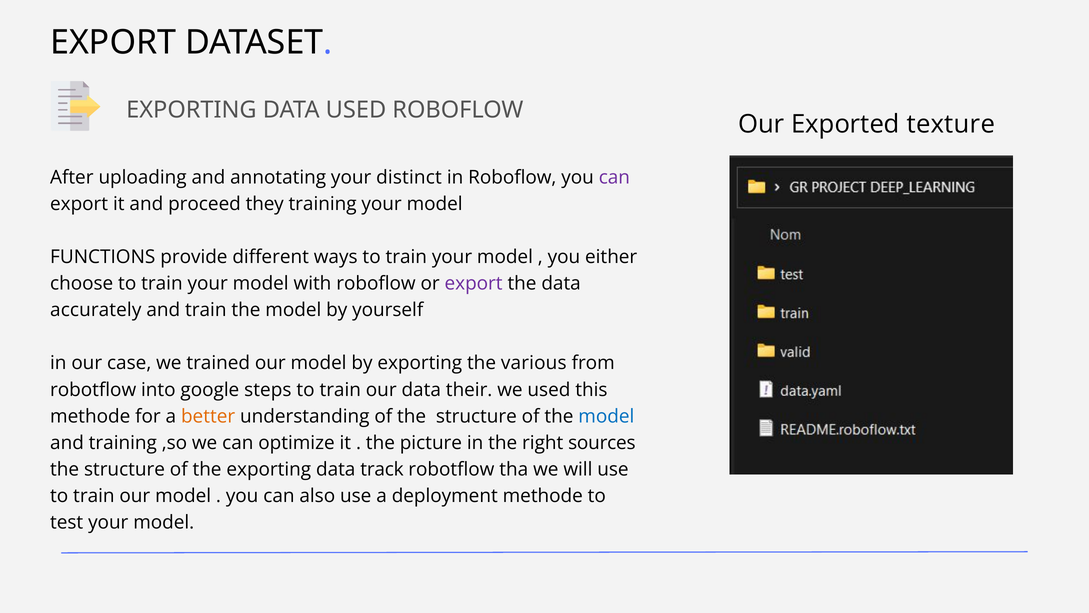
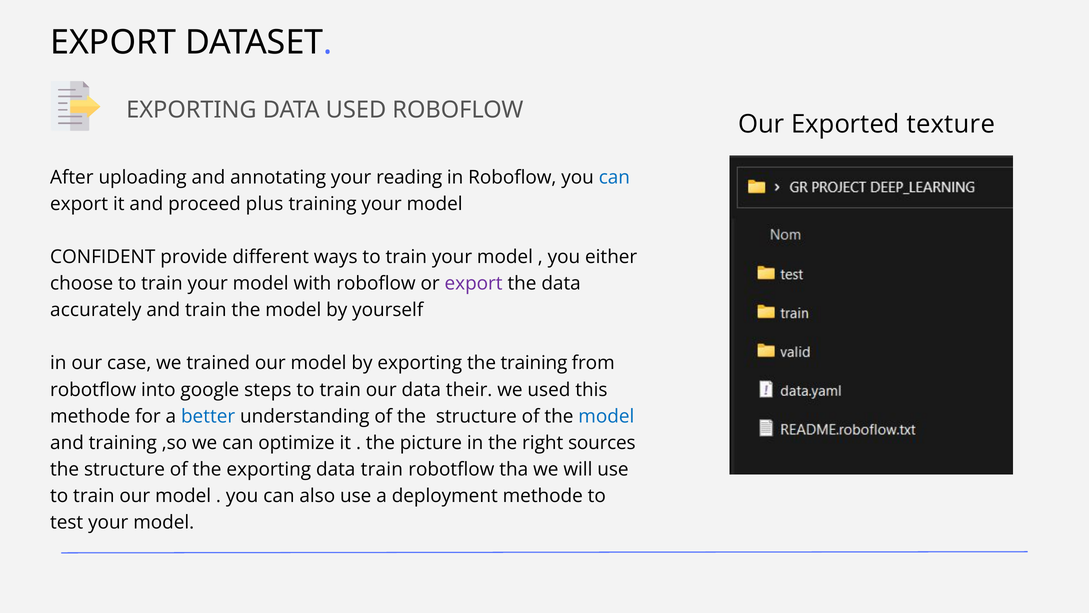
distinct: distinct -> reading
can at (614, 177) colour: purple -> blue
they: they -> plus
FUNCTIONS: FUNCTIONS -> CONFIDENT
the various: various -> training
better colour: orange -> blue
data track: track -> train
